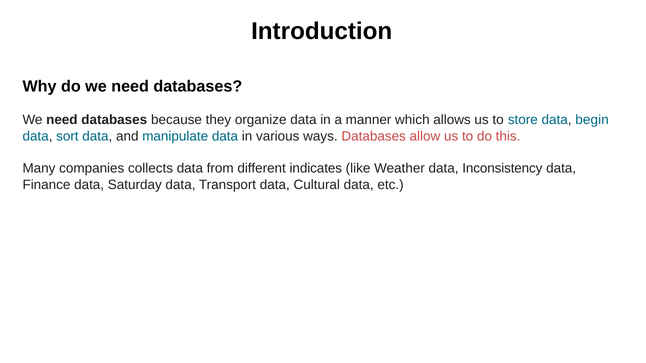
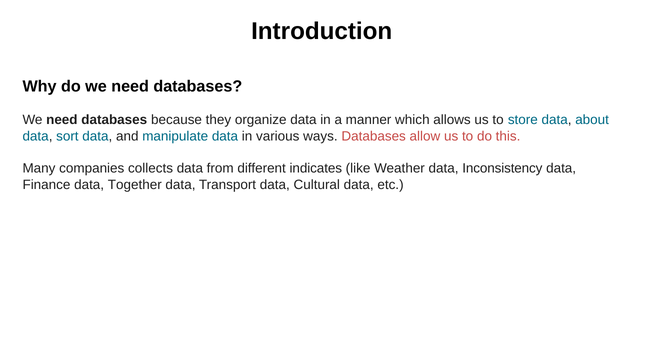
begin: begin -> about
Saturday: Saturday -> Together
